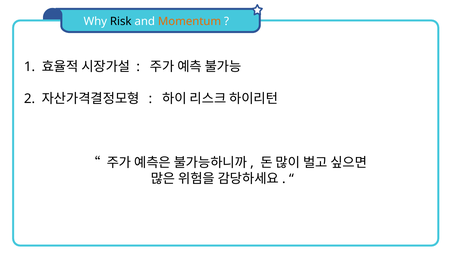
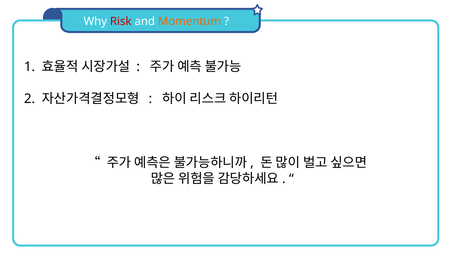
Risk colour: black -> red
